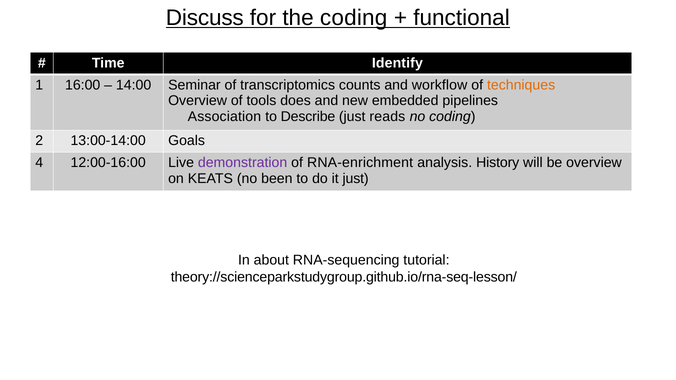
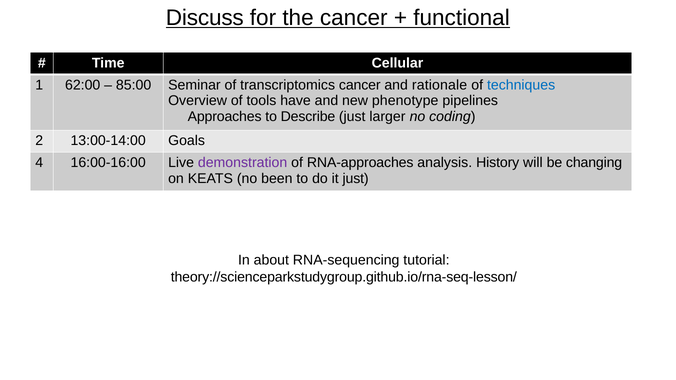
the coding: coding -> cancer
Identify: Identify -> Cellular
16:00: 16:00 -> 62:00
14:00: 14:00 -> 85:00
transcriptomics counts: counts -> cancer
workflow: workflow -> rationale
techniques colour: orange -> blue
does: does -> have
embedded: embedded -> phenotype
Association: Association -> Approaches
reads: reads -> larger
12:00-16:00: 12:00-16:00 -> 16:00-16:00
RNA-enrichment: RNA-enrichment -> RNA-approaches
be overview: overview -> changing
